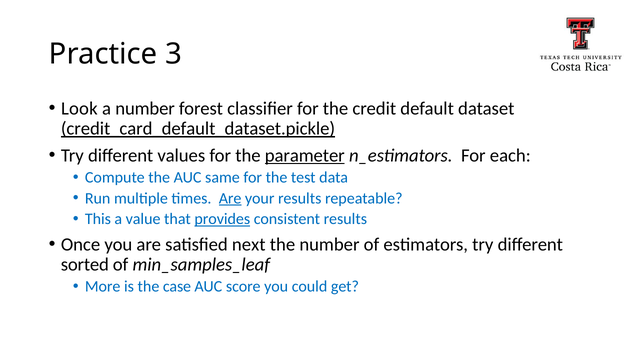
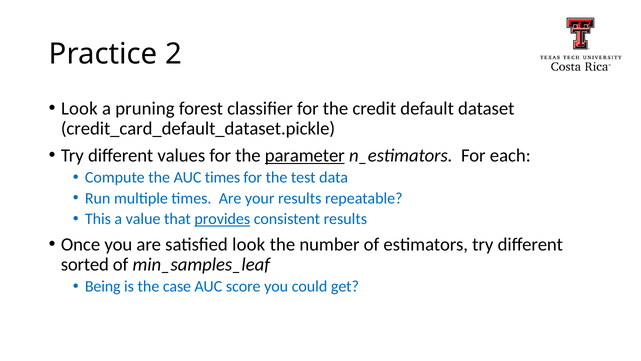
3: 3 -> 2
a number: number -> pruning
credit_card_default_dataset.pickle underline: present -> none
AUC same: same -> times
Are at (230, 198) underline: present -> none
satisfied next: next -> look
More: More -> Being
